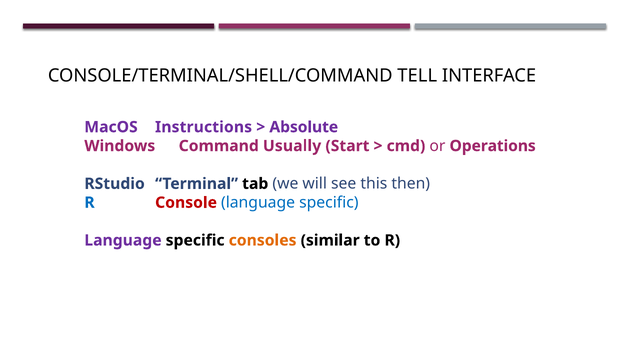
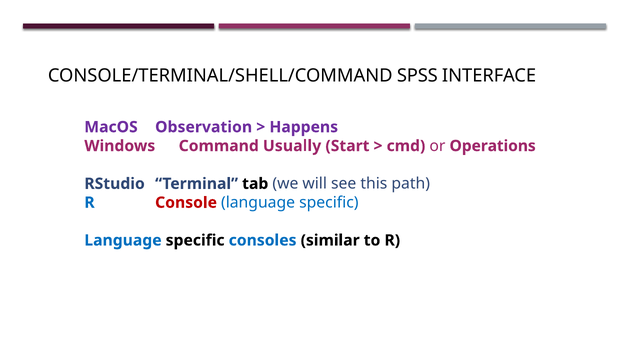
TELL: TELL -> SPSS
Instructions: Instructions -> Observation
Absolute: Absolute -> Happens
then: then -> path
Language at (123, 240) colour: purple -> blue
consoles colour: orange -> blue
